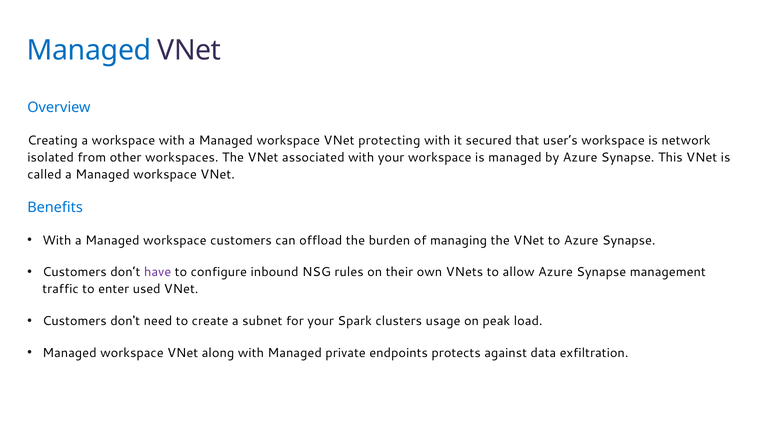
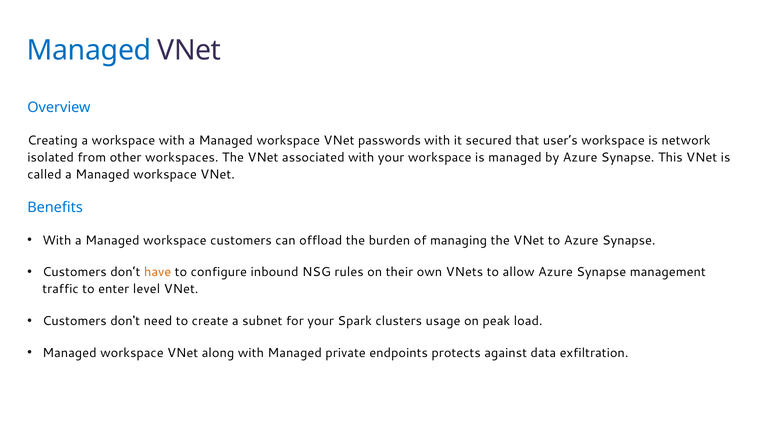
protecting: protecting -> passwords
have colour: purple -> orange
used: used -> level
